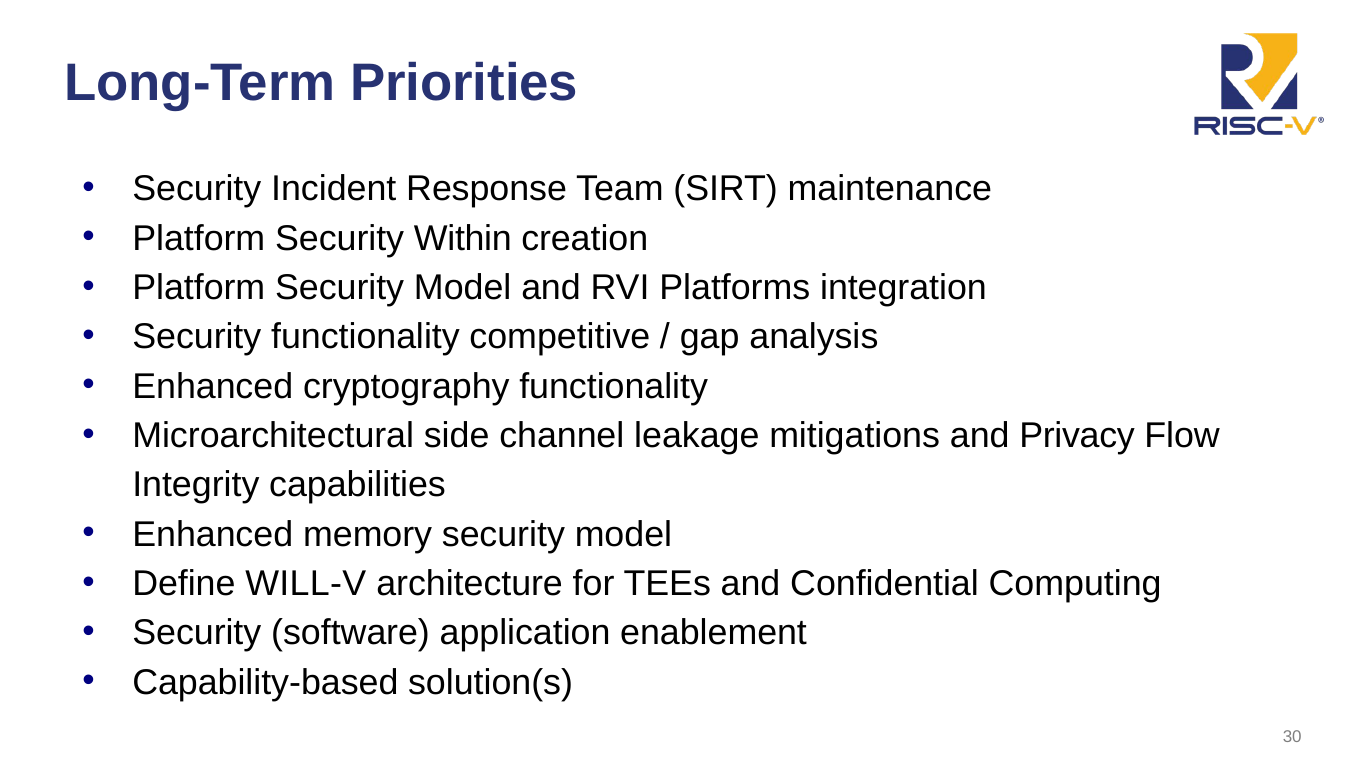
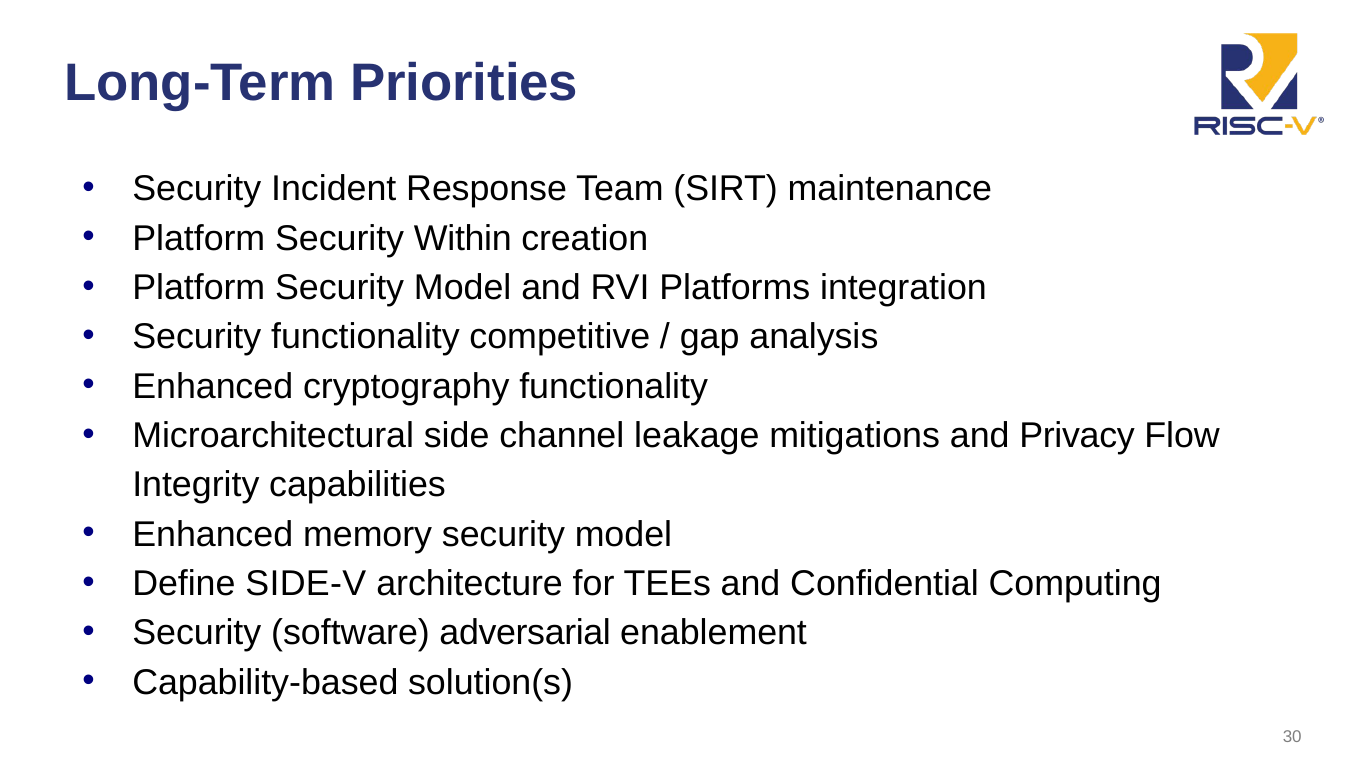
WILL-V: WILL-V -> SIDE-V
application: application -> adversarial
